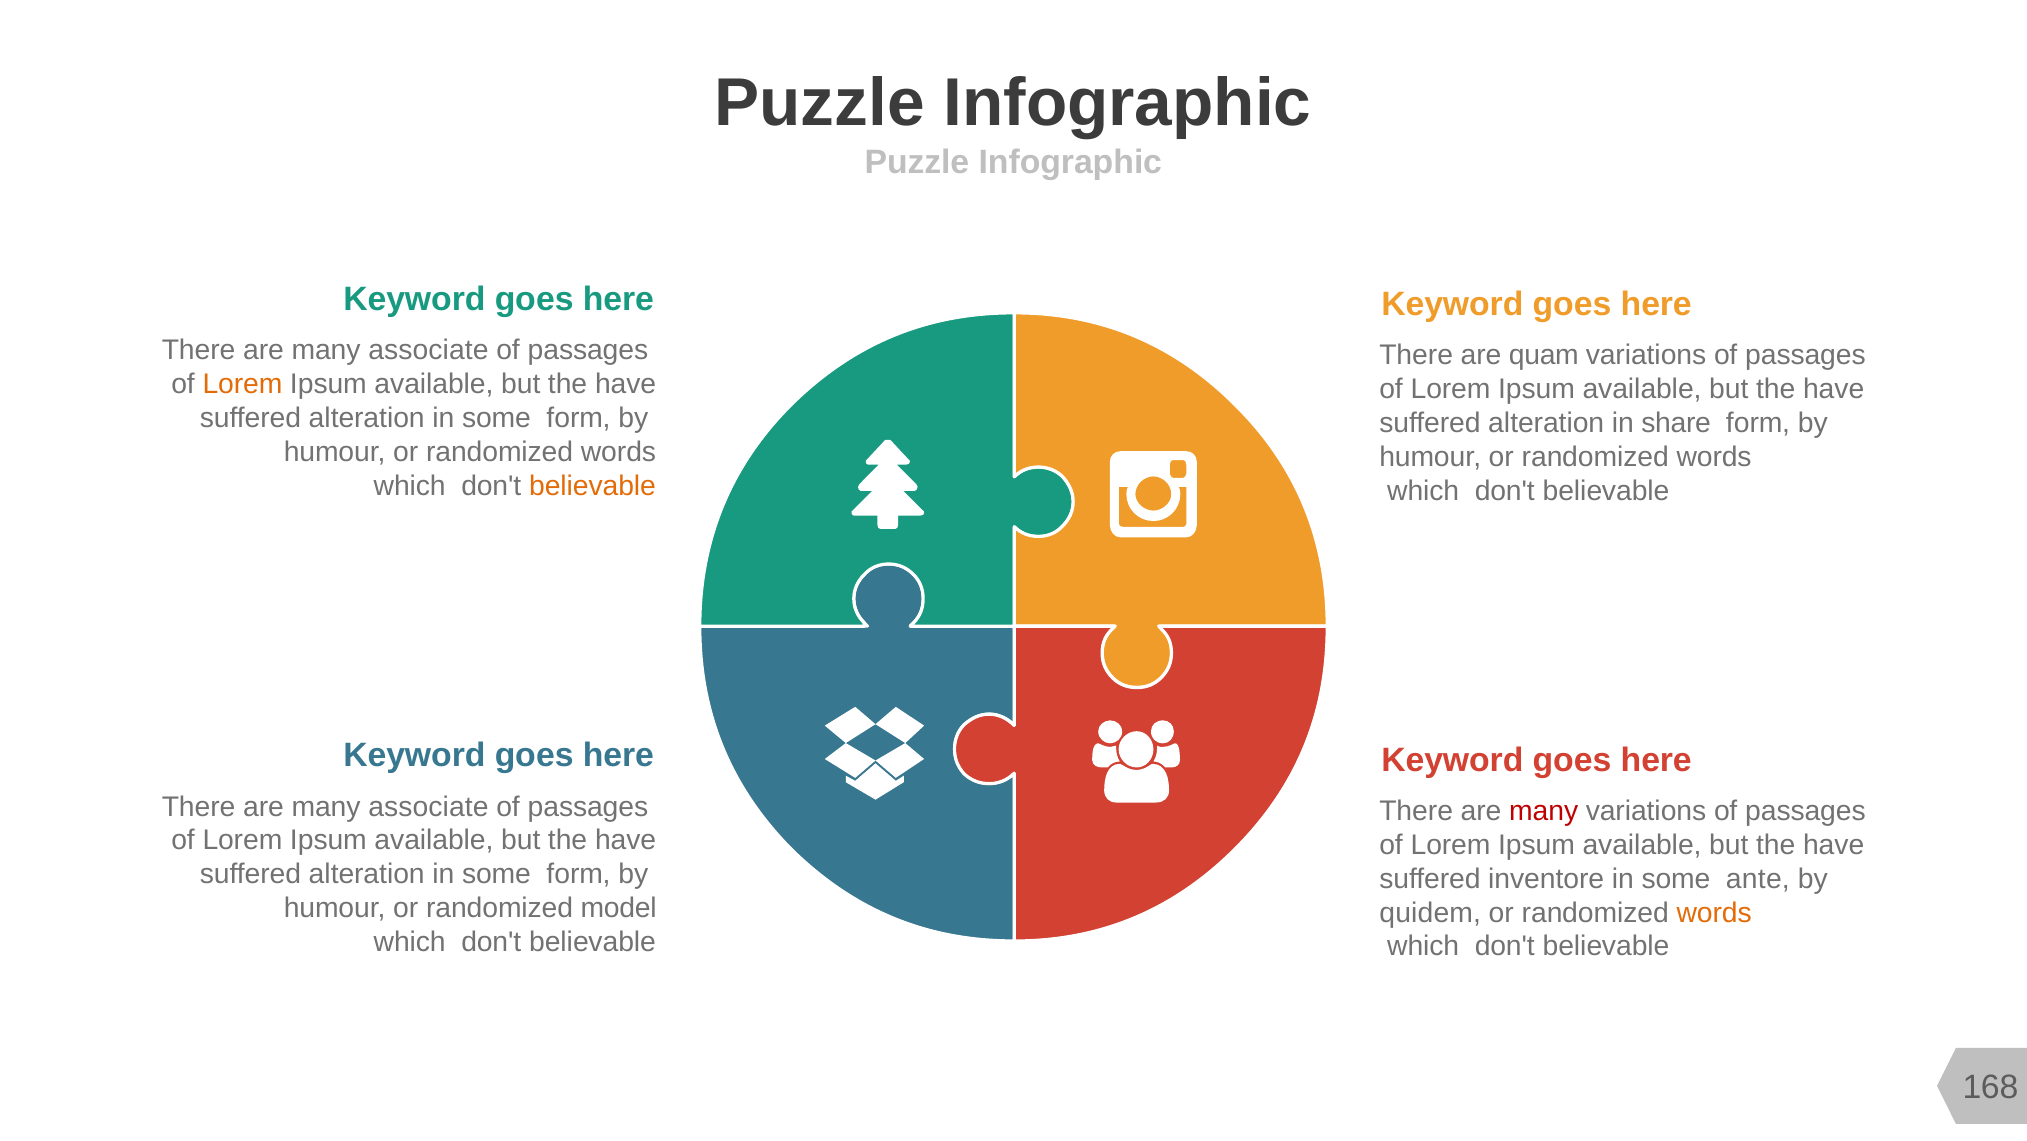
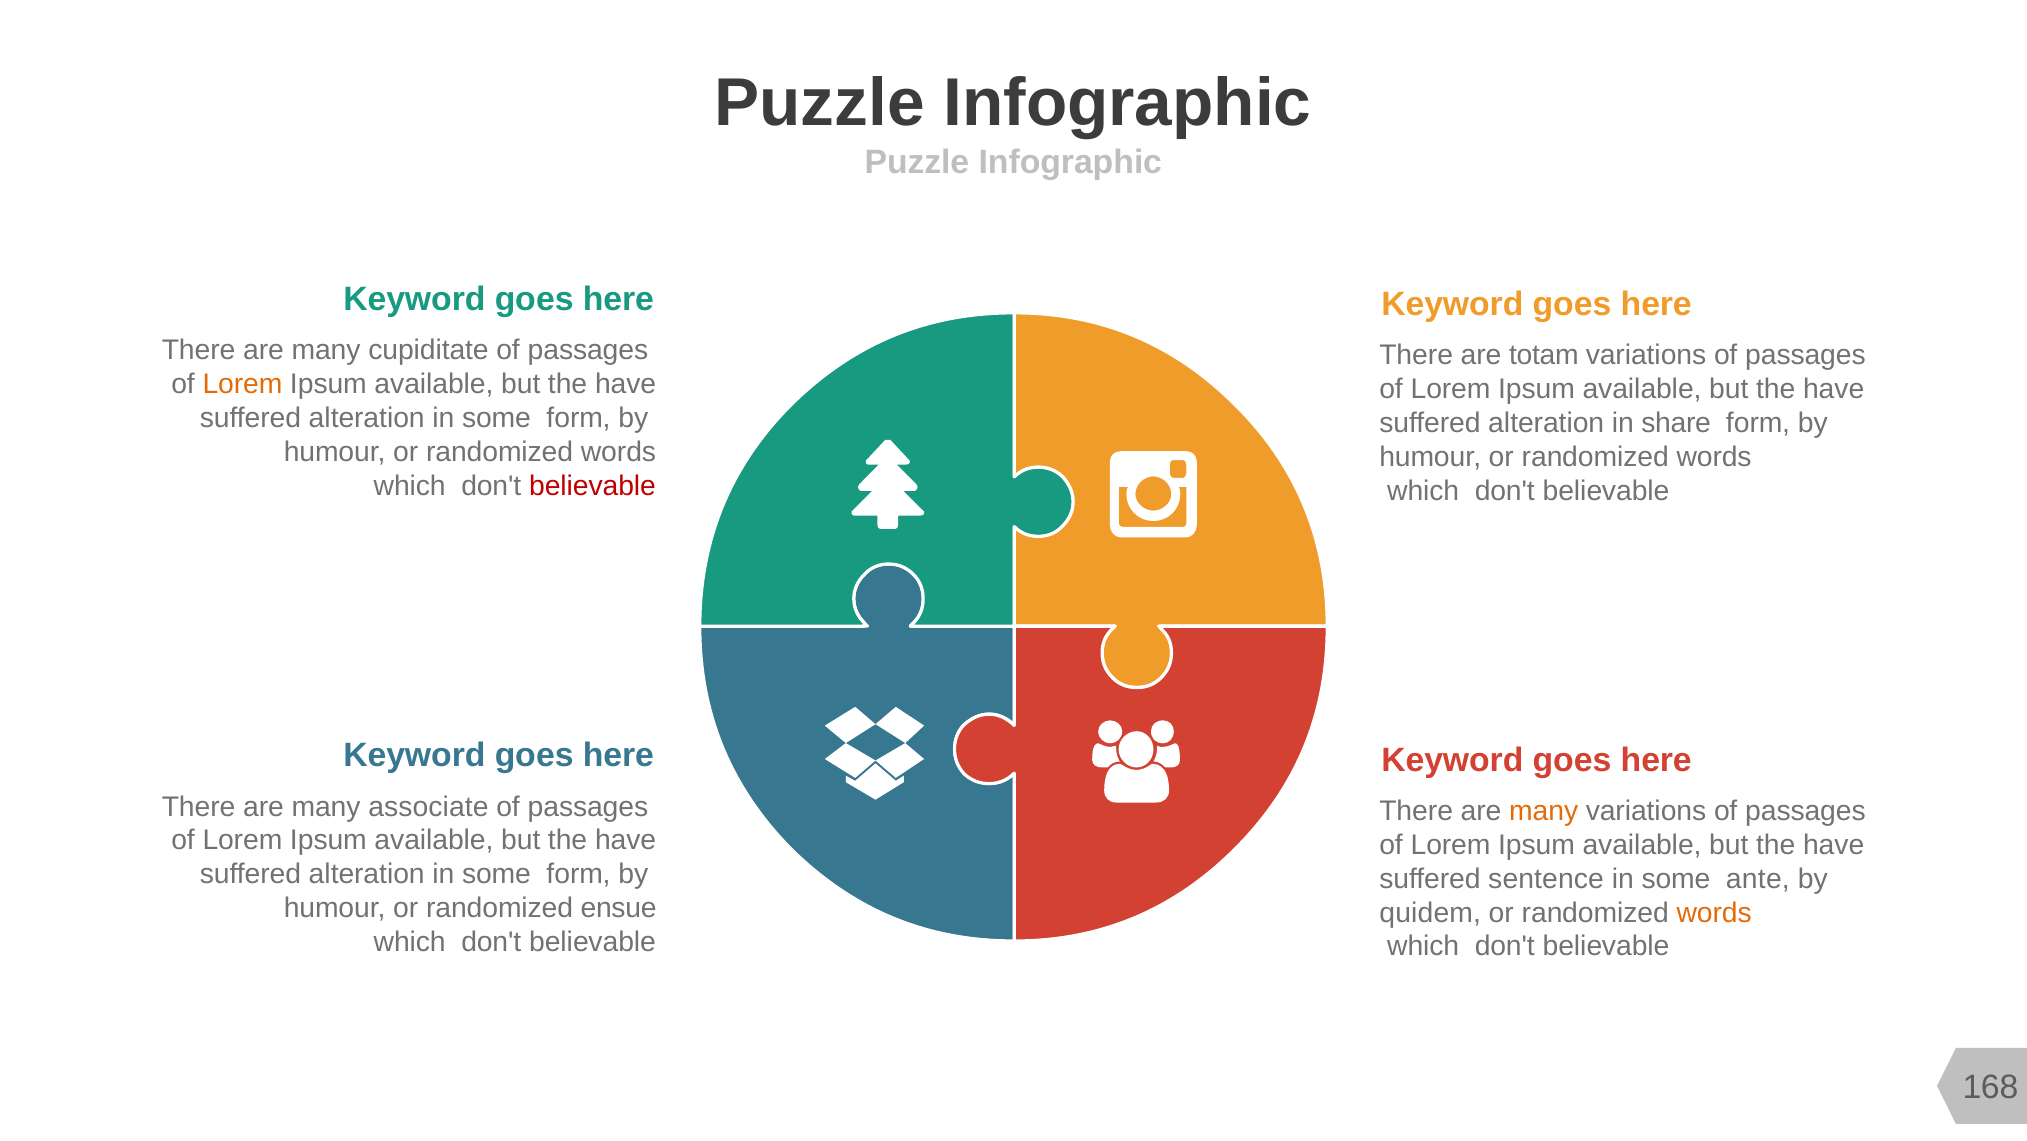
associate at (428, 350): associate -> cupiditate
quam: quam -> totam
believable at (593, 486) colour: orange -> red
many at (1544, 811) colour: red -> orange
inventore: inventore -> sentence
model: model -> ensue
